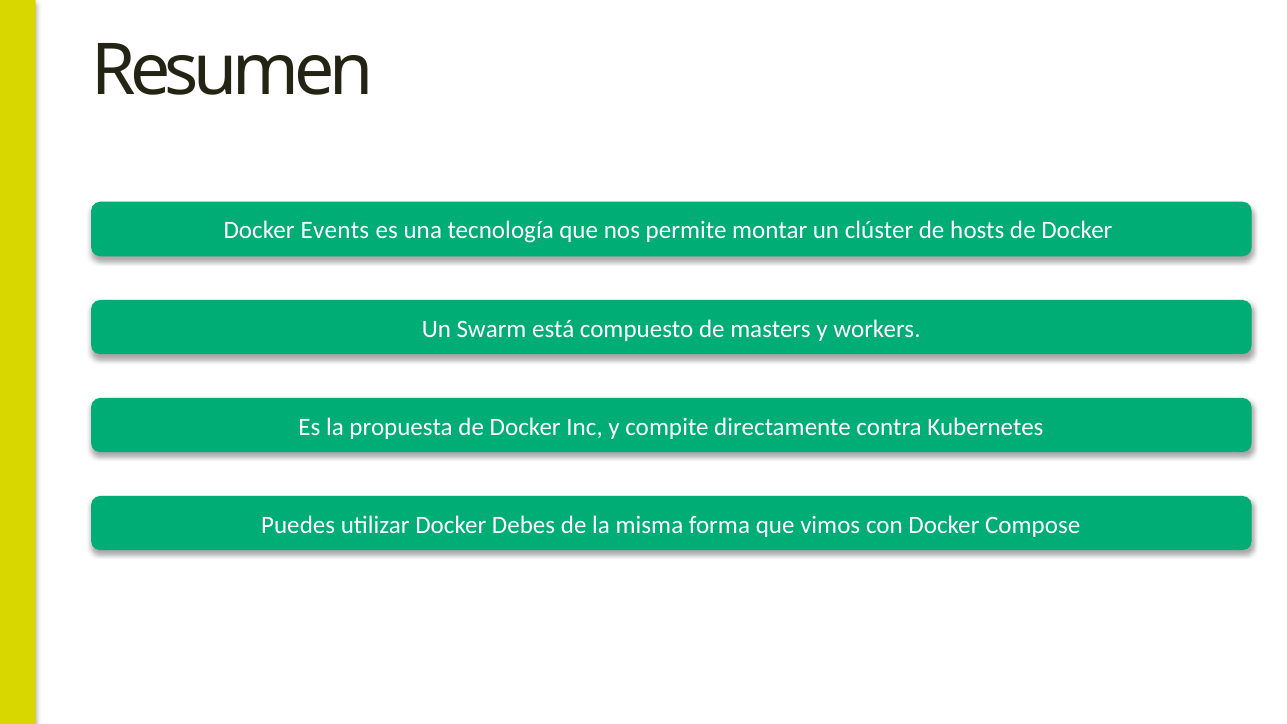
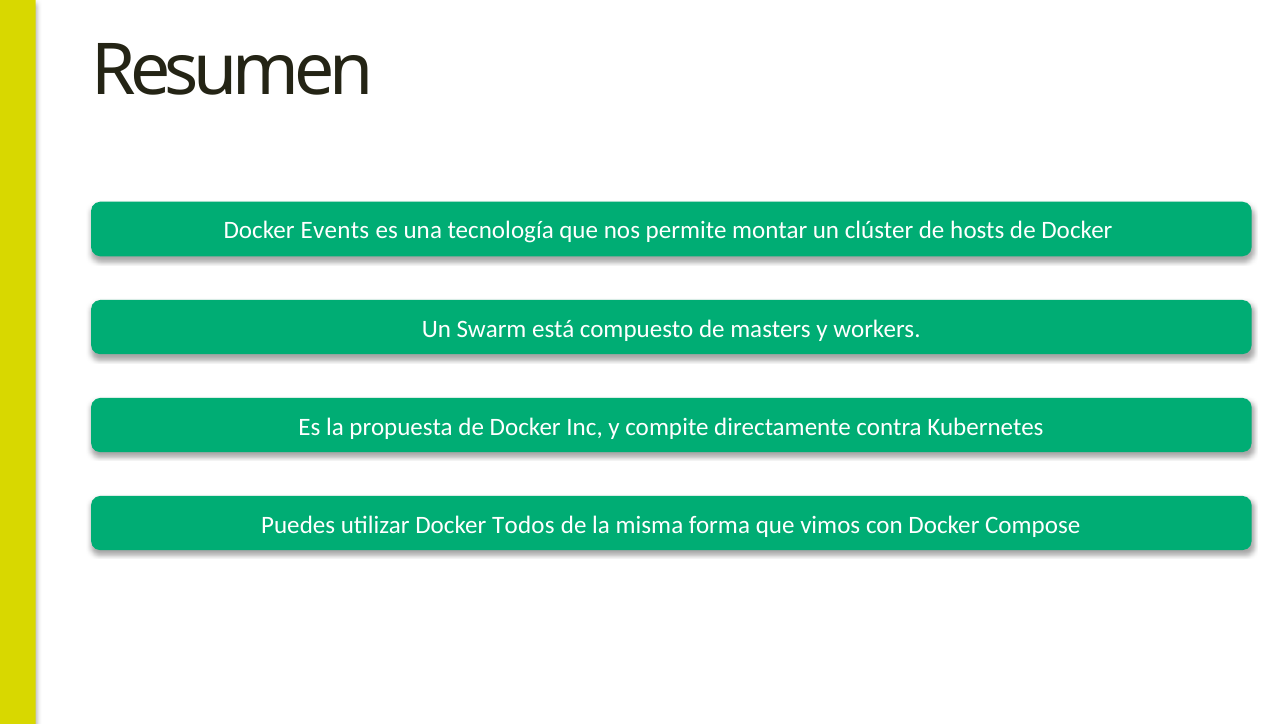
Debes: Debes -> Todos
